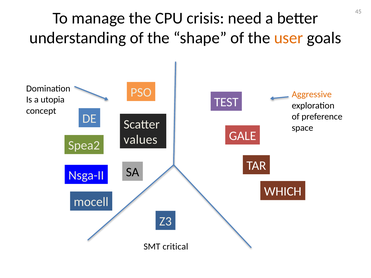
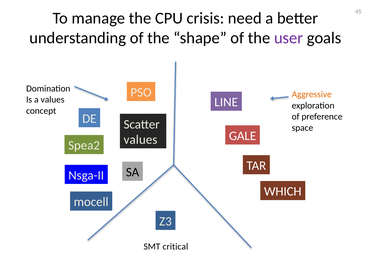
user colour: orange -> purple
a utopia: utopia -> values
TEST: TEST -> LINE
